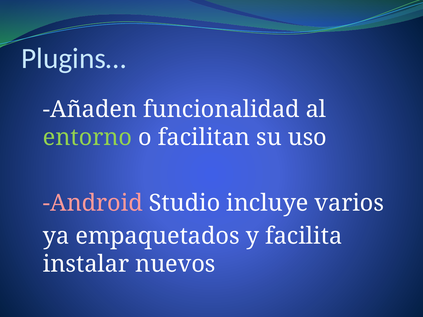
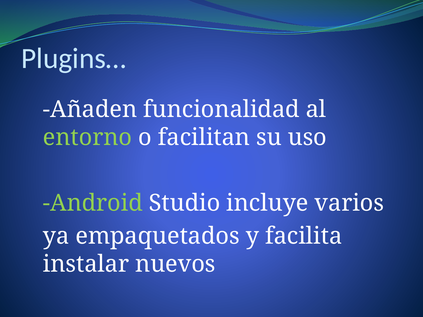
Android colour: pink -> light green
